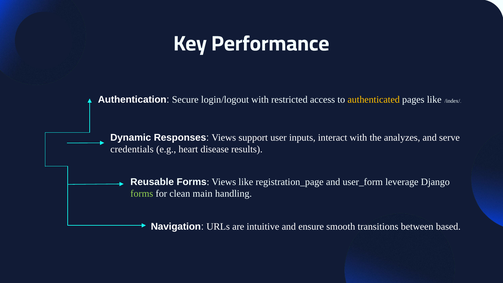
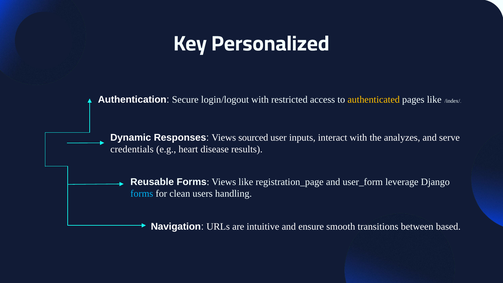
Performance: Performance -> Personalized
support: support -> sourced
forms at (142, 194) colour: light green -> light blue
main: main -> users
